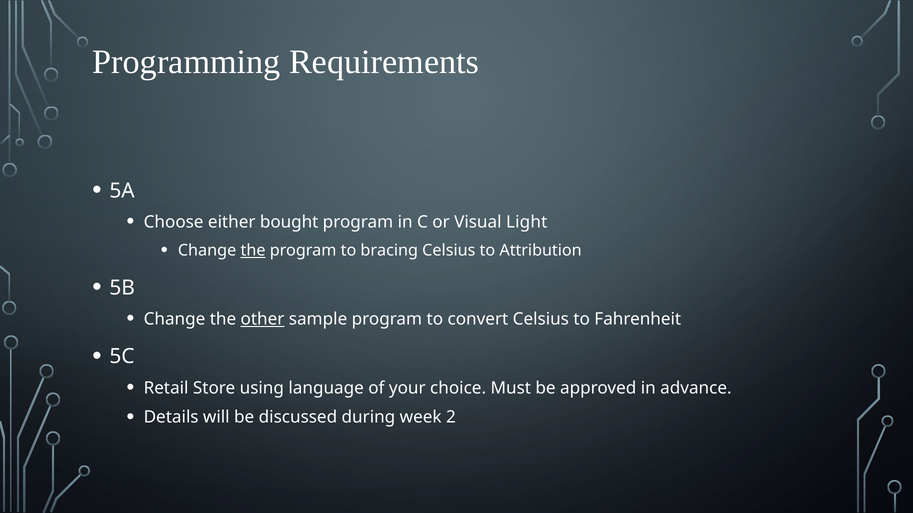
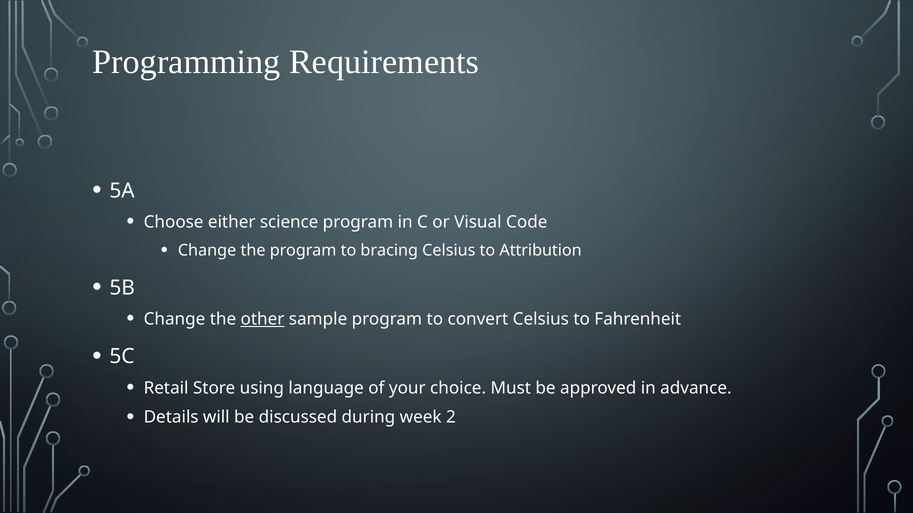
bought: bought -> science
Light: Light -> Code
the at (253, 251) underline: present -> none
